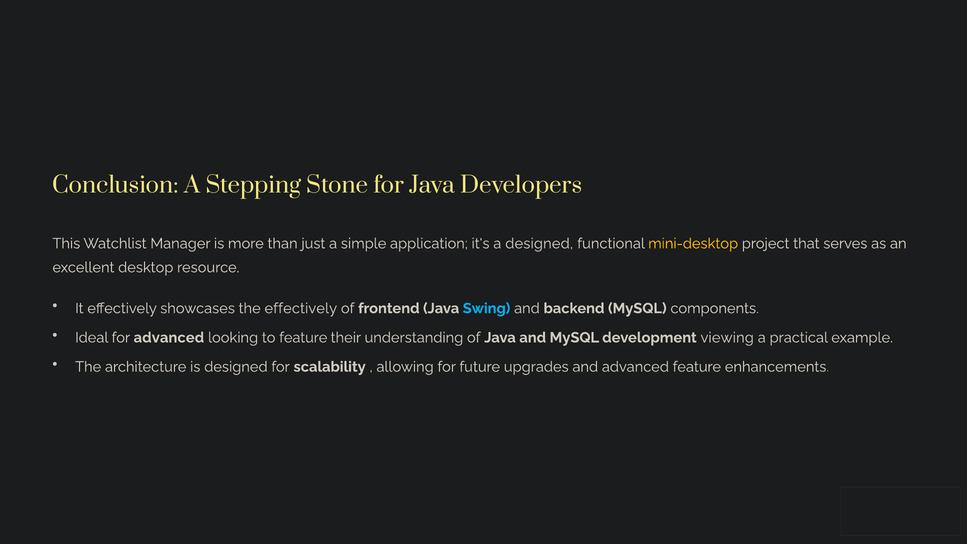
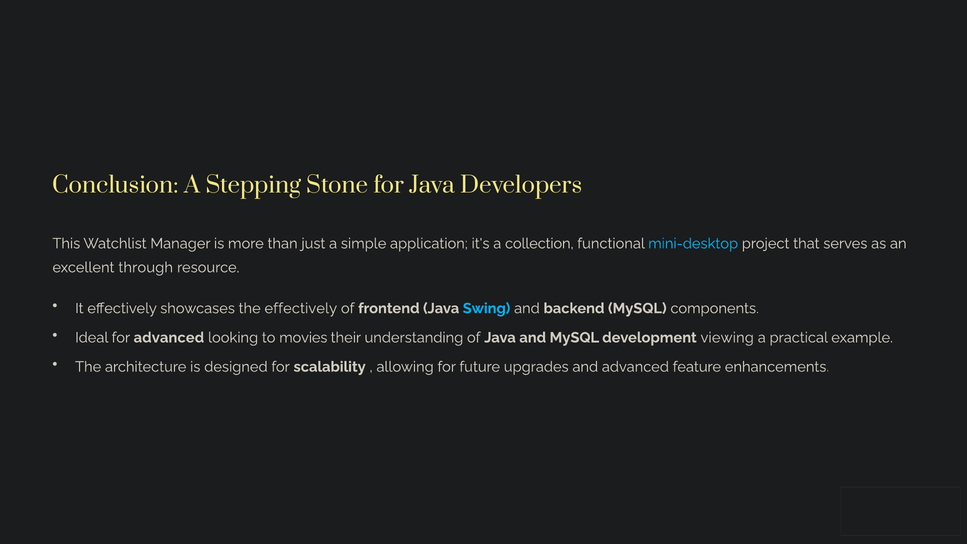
a designed: designed -> collection
mini-desktop colour: yellow -> light blue
desktop: desktop -> through
to feature: feature -> movies
